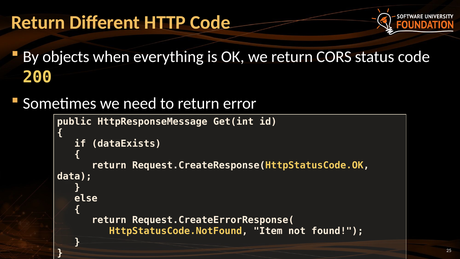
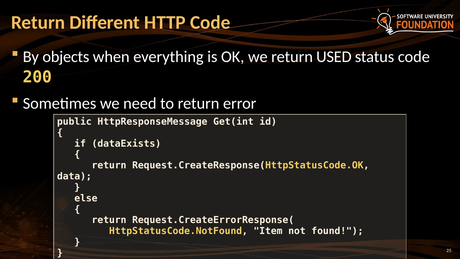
CORS: CORS -> USED
